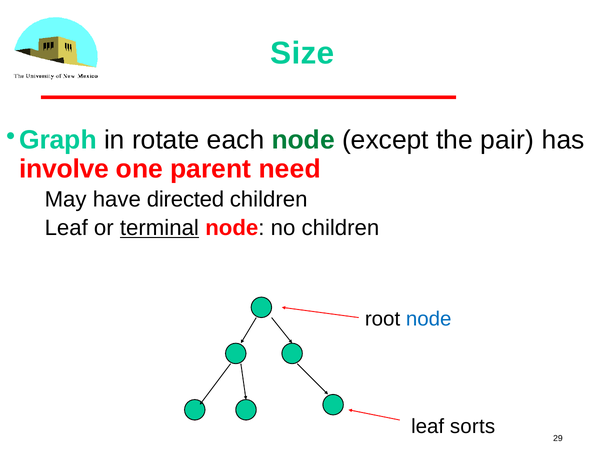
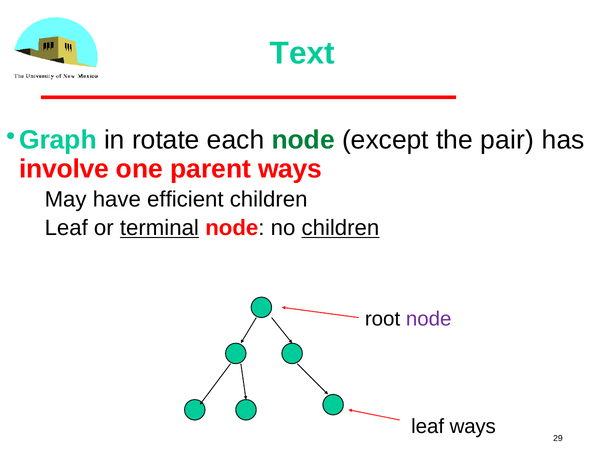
Size: Size -> Text
parent need: need -> ways
directed: directed -> efficient
children at (340, 228) underline: none -> present
node at (429, 319) colour: blue -> purple
leaf sorts: sorts -> ways
